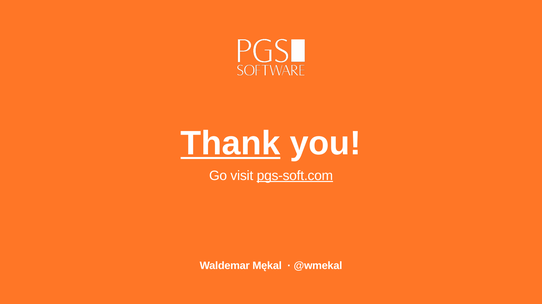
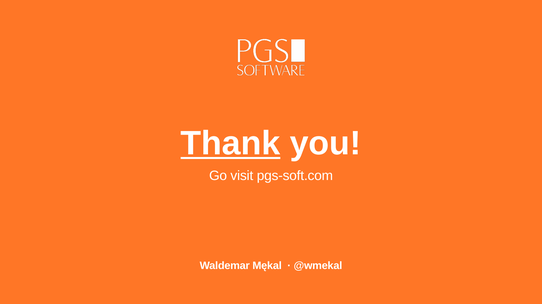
pgs-soft.com underline: present -> none
